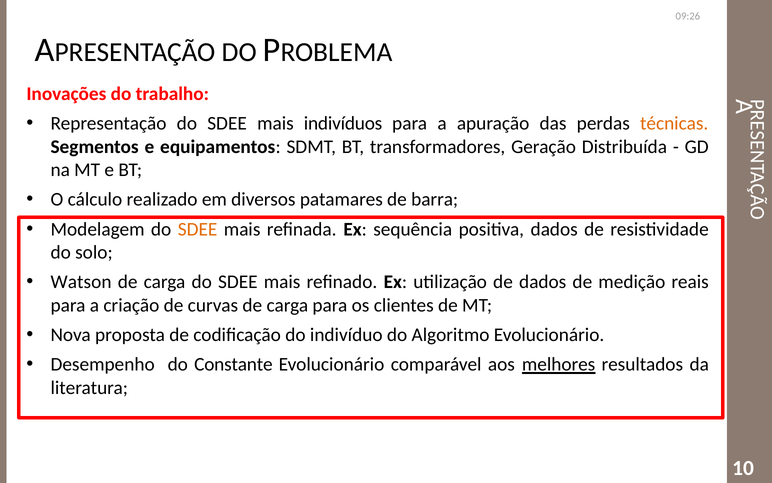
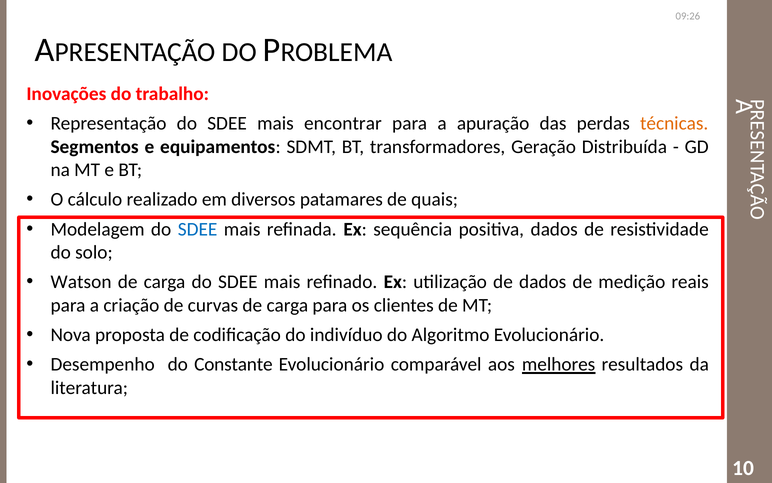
indivíduos: indivíduos -> encontrar
barra: barra -> quais
SDEE at (198, 229) colour: orange -> blue
